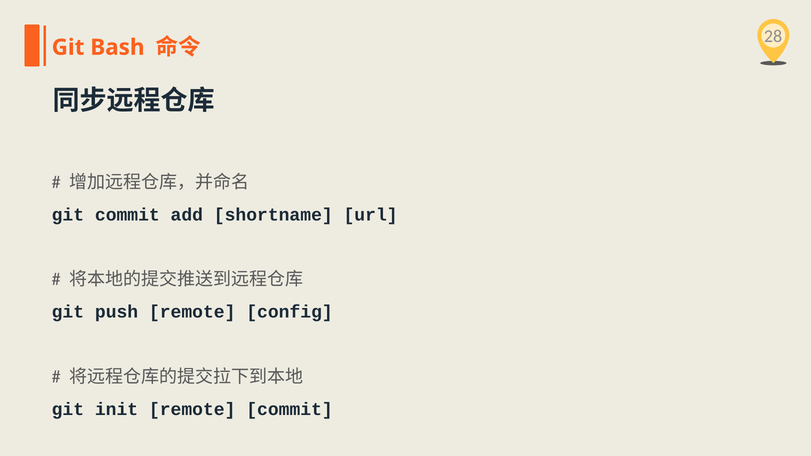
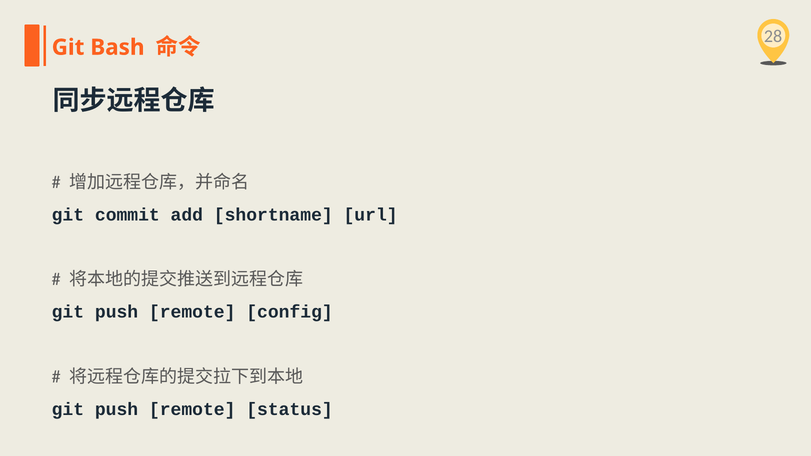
init at (117, 410): init -> push
remote commit: commit -> status
